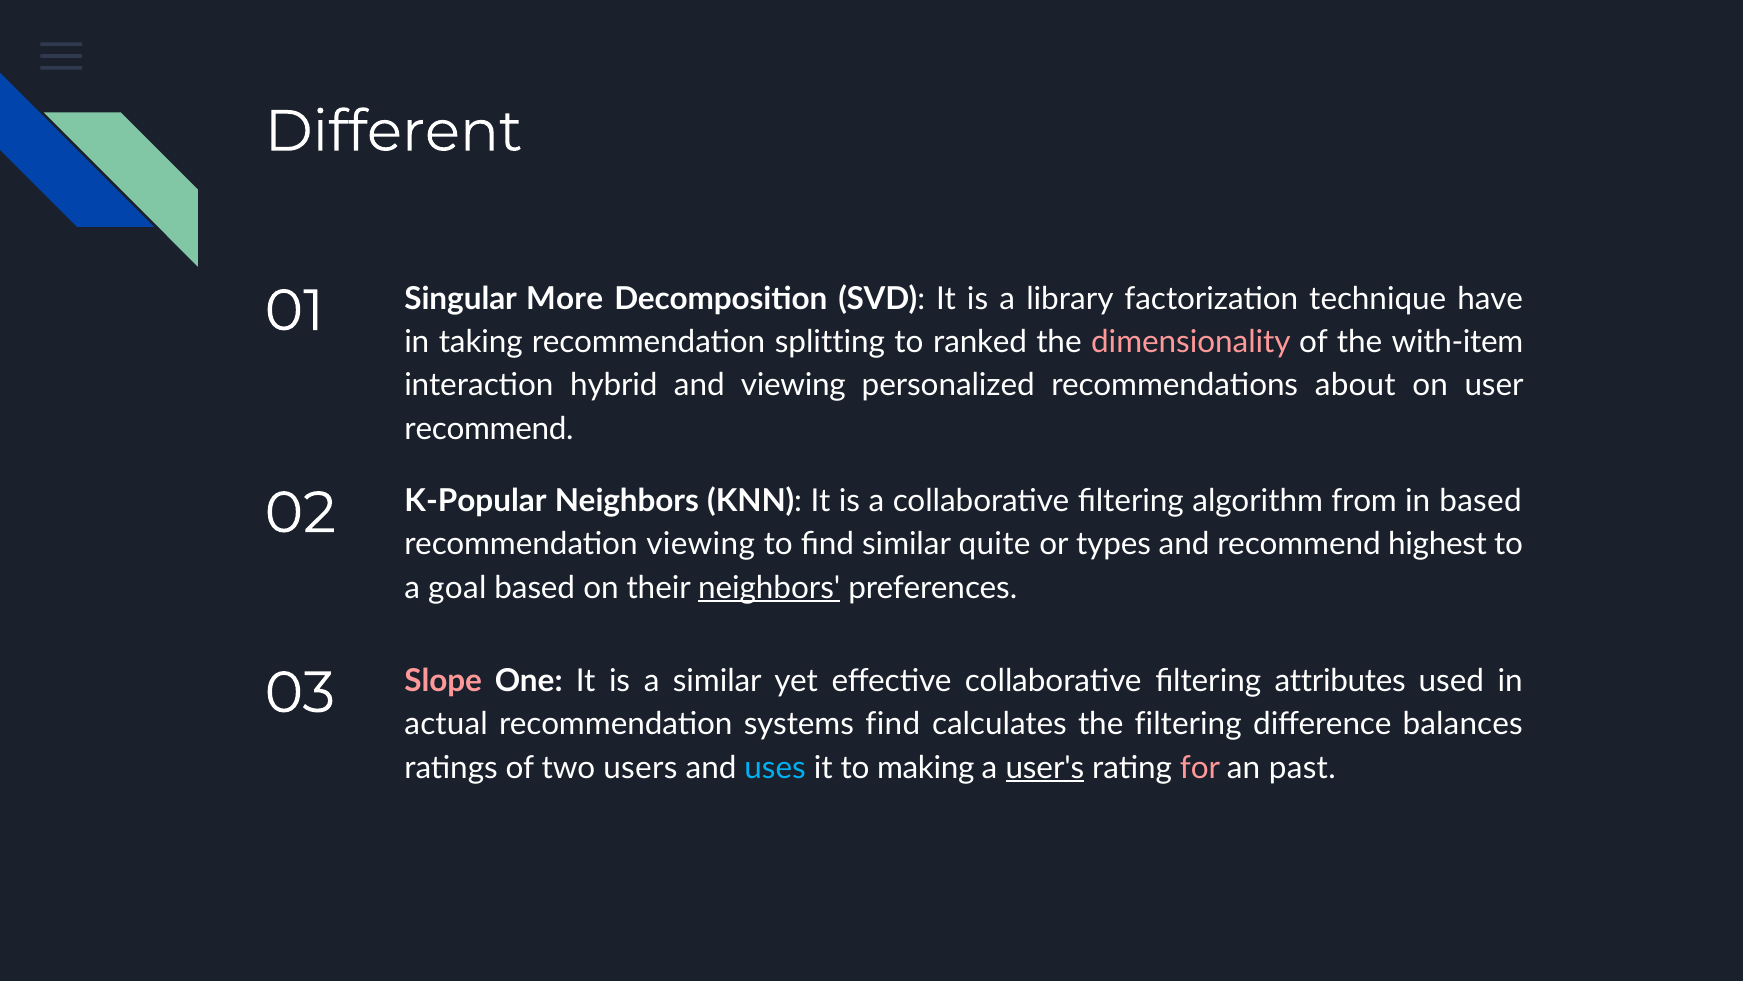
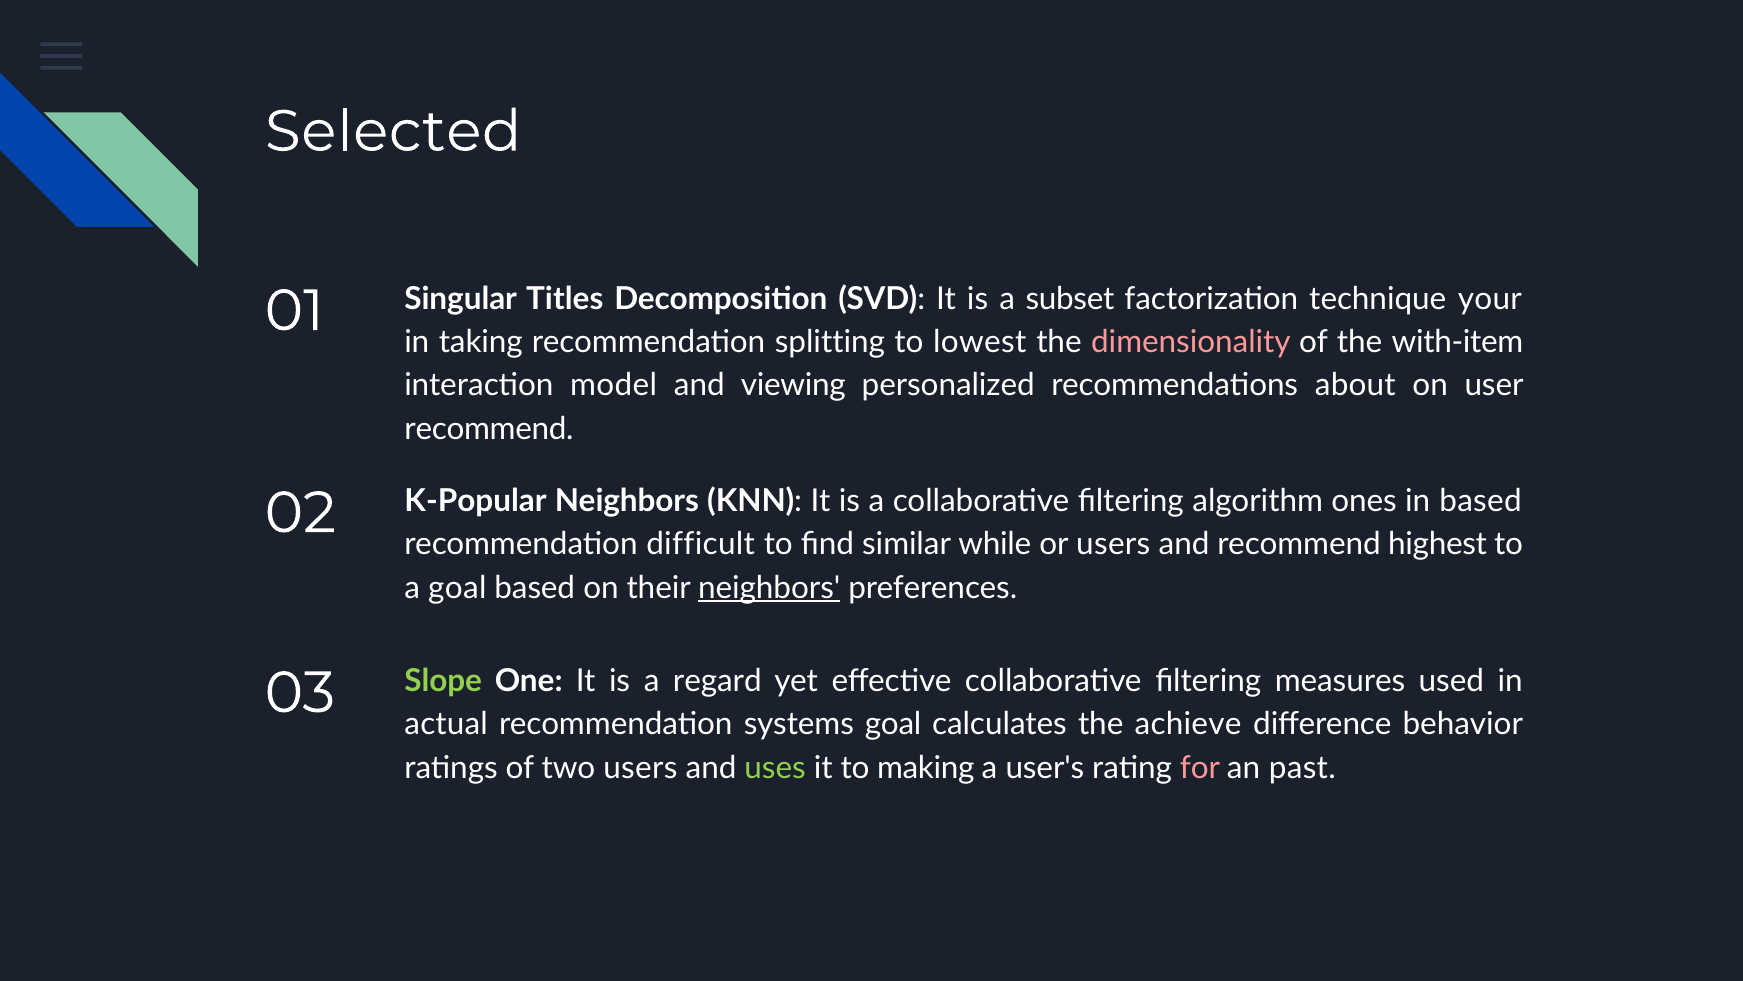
Different: Different -> Selected
More: More -> Titles
library: library -> subset
have: have -> your
ranked: ranked -> lowest
hybrid: hybrid -> model
from: from -> ones
recommendation viewing: viewing -> difficult
quite: quite -> while
or types: types -> users
Slope colour: pink -> light green
a similar: similar -> regard
attributes: attributes -> measures
systems find: find -> goal
the filtering: filtering -> achieve
balances: balances -> behavior
uses colour: light blue -> light green
user's underline: present -> none
